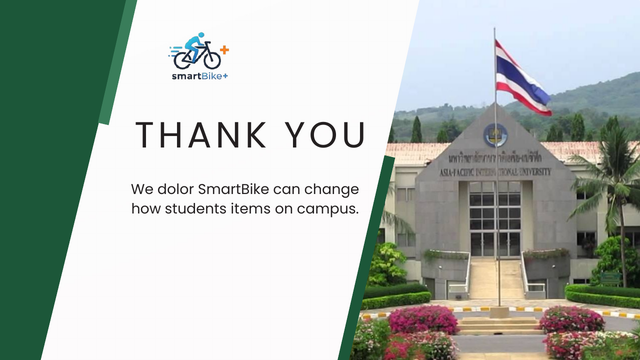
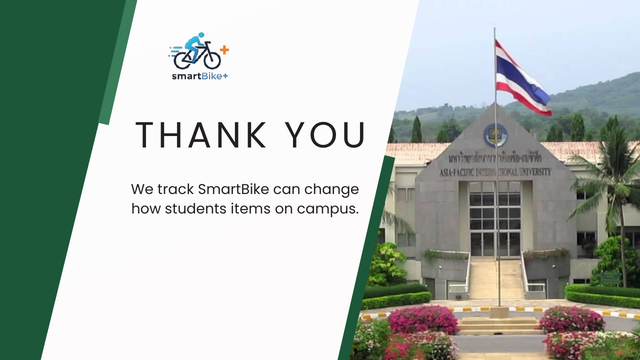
dolor: dolor -> track
